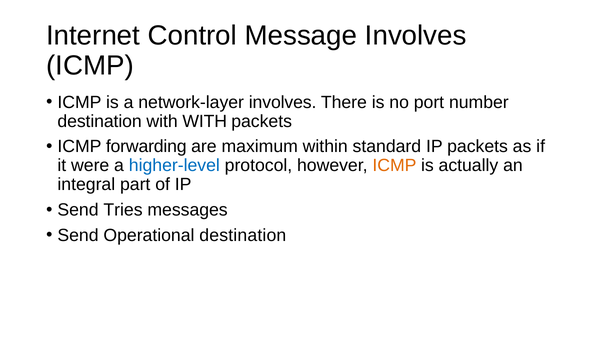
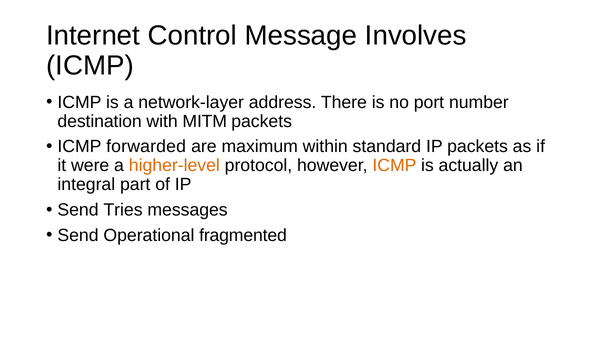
network-layer involves: involves -> address
with WITH: WITH -> MITM
forwarding: forwarding -> forwarded
higher-level colour: blue -> orange
Operational destination: destination -> fragmented
